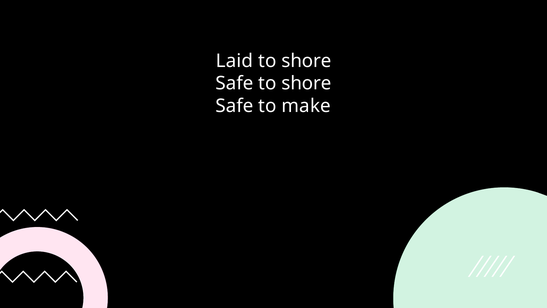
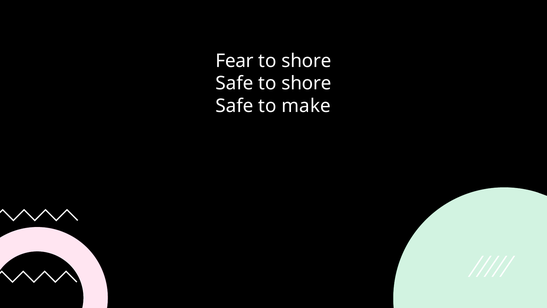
Laid: Laid -> Fear
